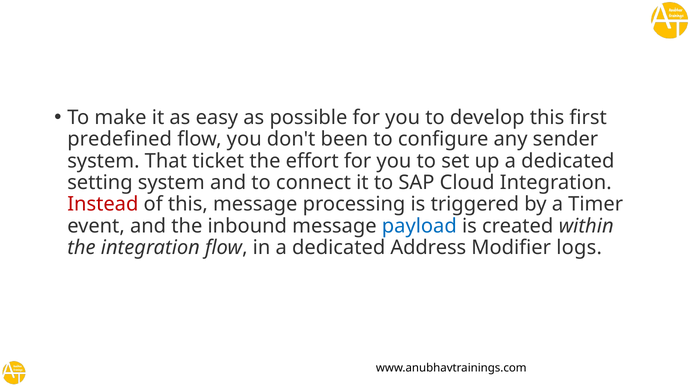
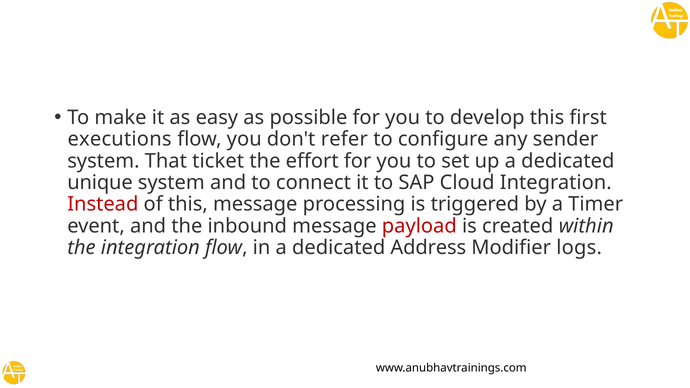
predefined: predefined -> executions
been: been -> refer
setting: setting -> unique
payload colour: blue -> red
